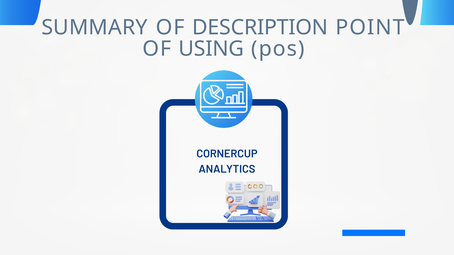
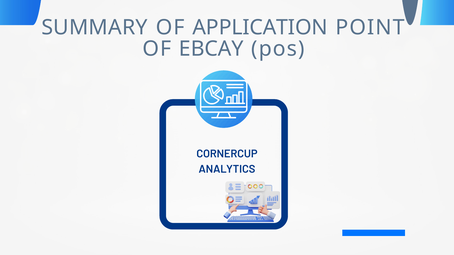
DESCRIPTION: DESCRIPTION -> APPLICATION
USING: USING -> EBCAY
